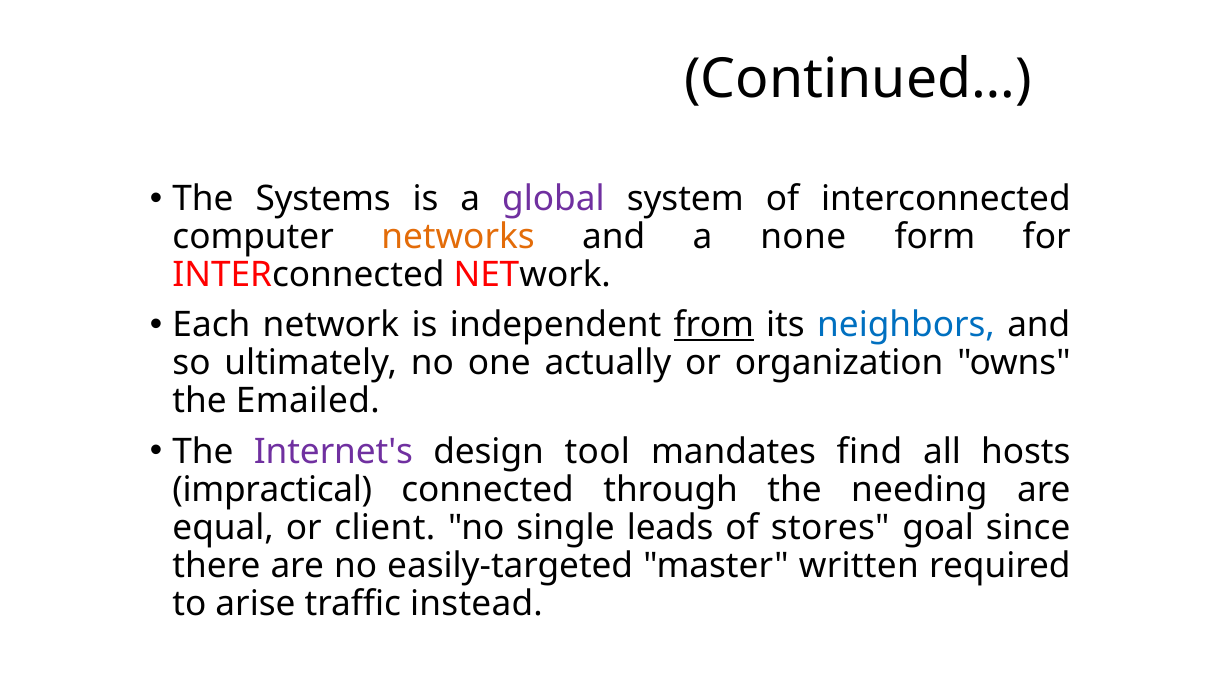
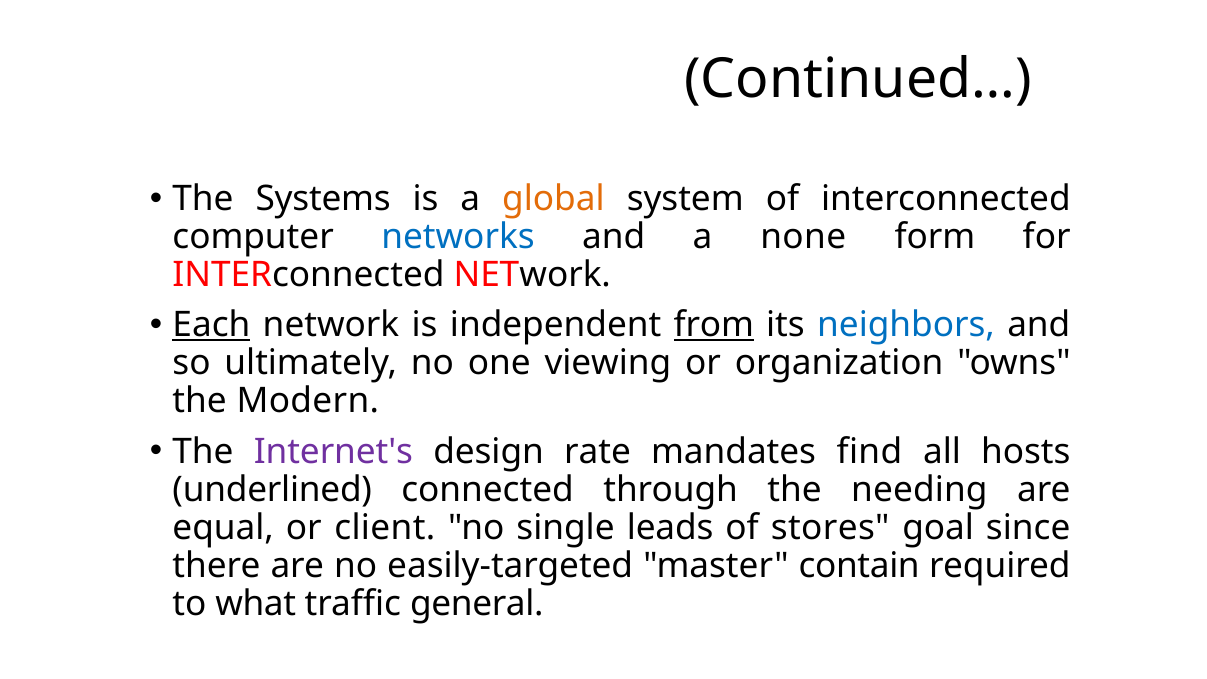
global colour: purple -> orange
networks colour: orange -> blue
Each underline: none -> present
actually: actually -> viewing
Emailed: Emailed -> Modern
tool: tool -> rate
impractical: impractical -> underlined
written: written -> contain
arise: arise -> what
instead: instead -> general
